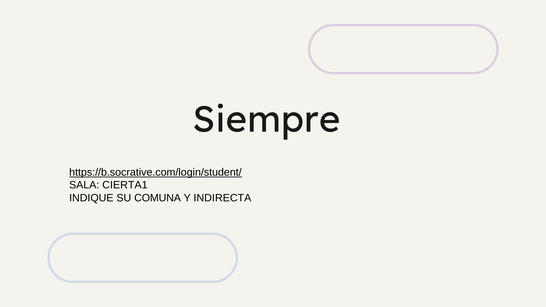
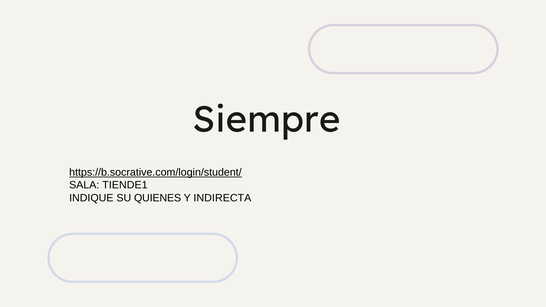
CIERTA1: CIERTA1 -> TIENDE1
COMUNA: COMUNA -> QUIENES
